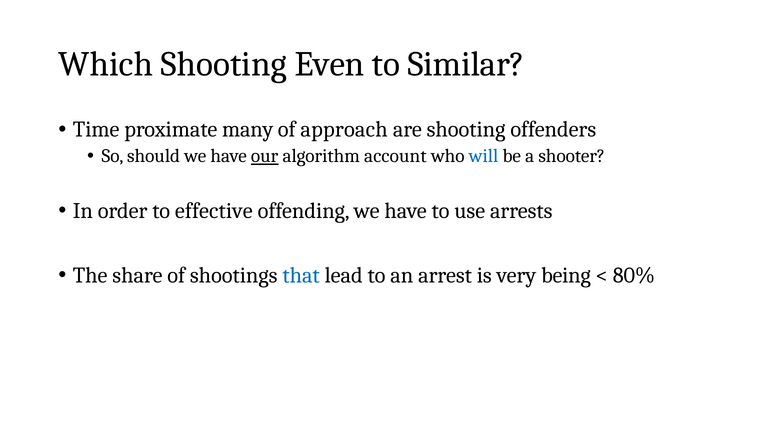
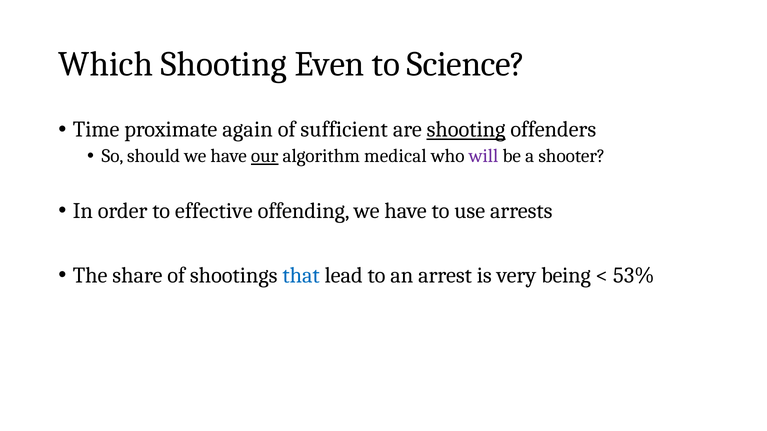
Similar: Similar -> Science
many: many -> again
approach: approach -> sufficient
shooting at (466, 130) underline: none -> present
account: account -> medical
will colour: blue -> purple
80%: 80% -> 53%
